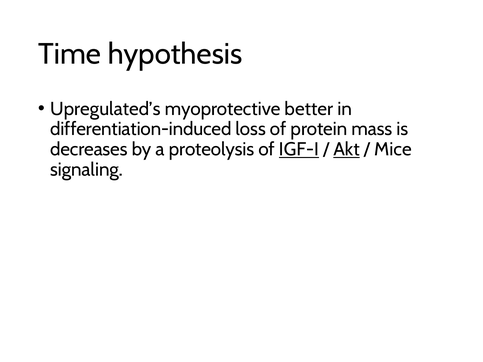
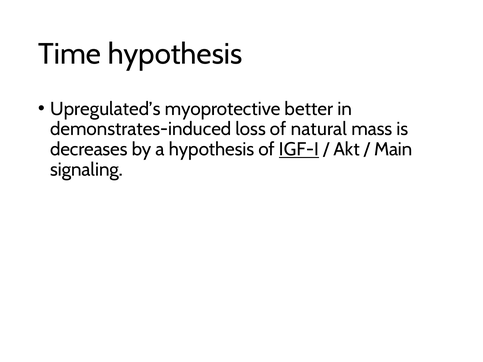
differentiation-induced: differentiation-induced -> demonstrates-induced
protein: protein -> natural
a proteolysis: proteolysis -> hypothesis
Akt underline: present -> none
Mice: Mice -> Main
